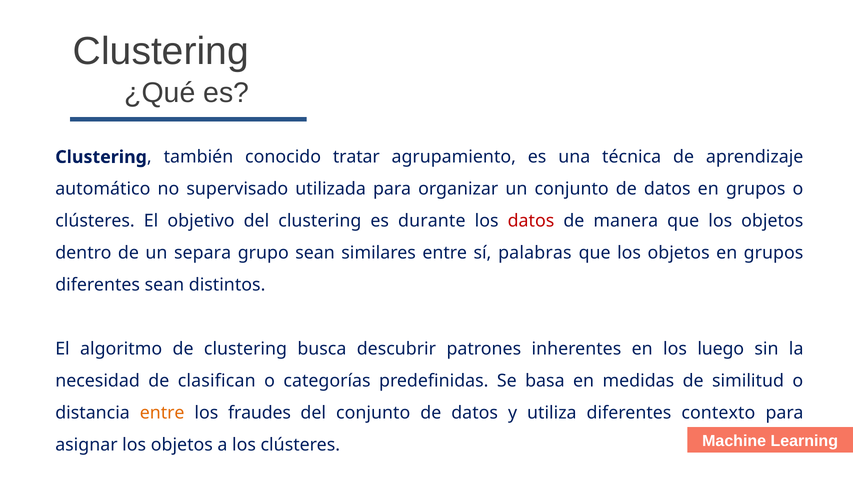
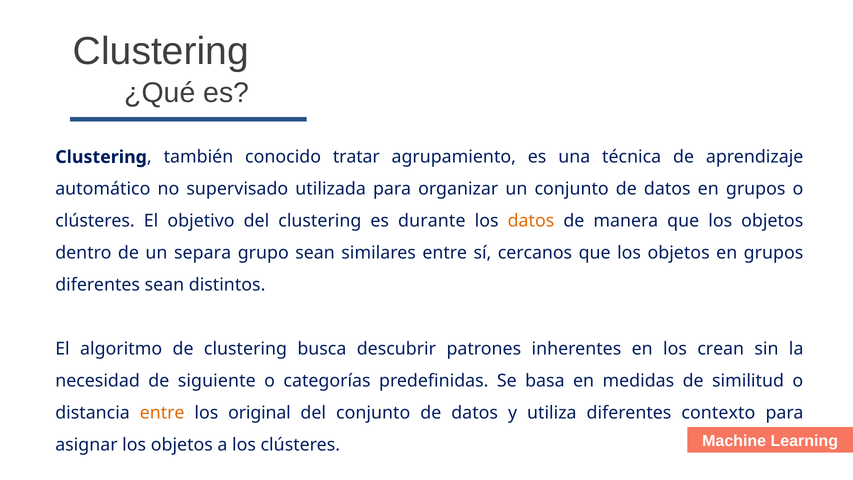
datos at (531, 221) colour: red -> orange
palabras: palabras -> cercanos
luego: luego -> crean
clasifican: clasifican -> siguiente
fraudes: fraudes -> original
